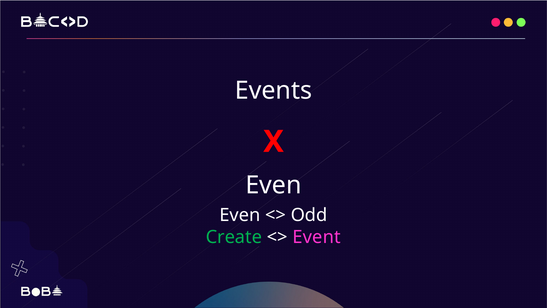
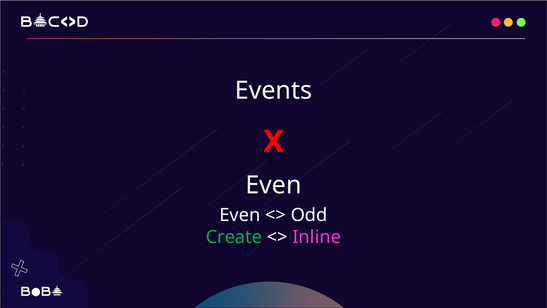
Event: Event -> Inline
